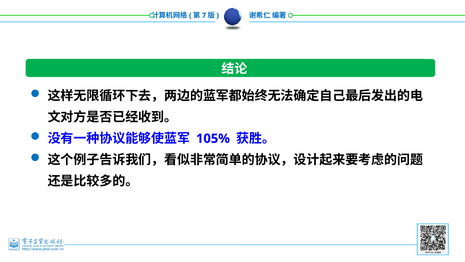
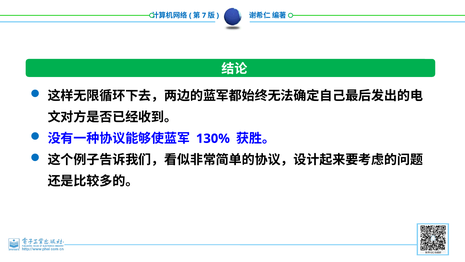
105%: 105% -> 130%
